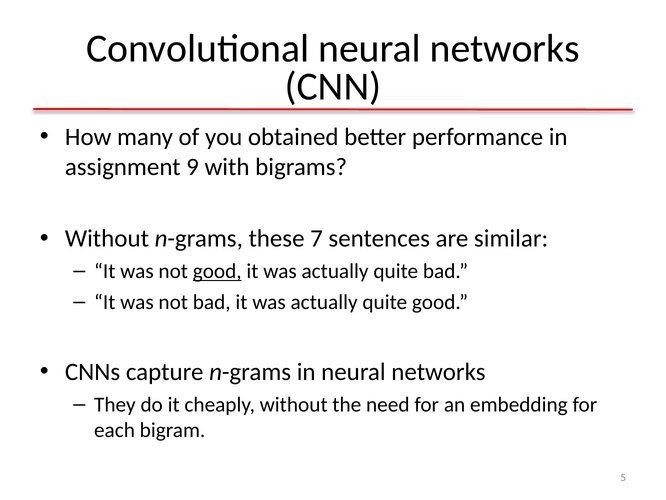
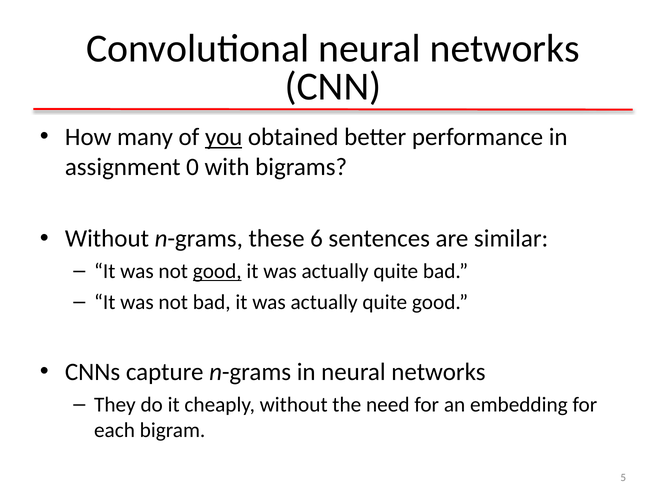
you underline: none -> present
9: 9 -> 0
7: 7 -> 6
